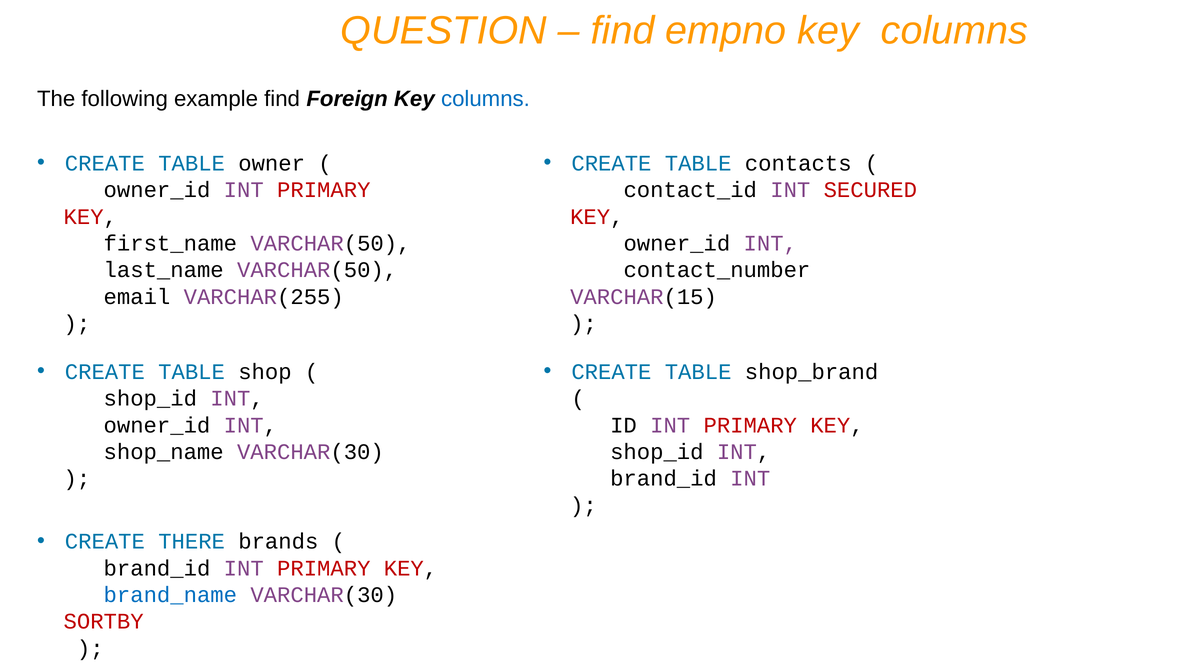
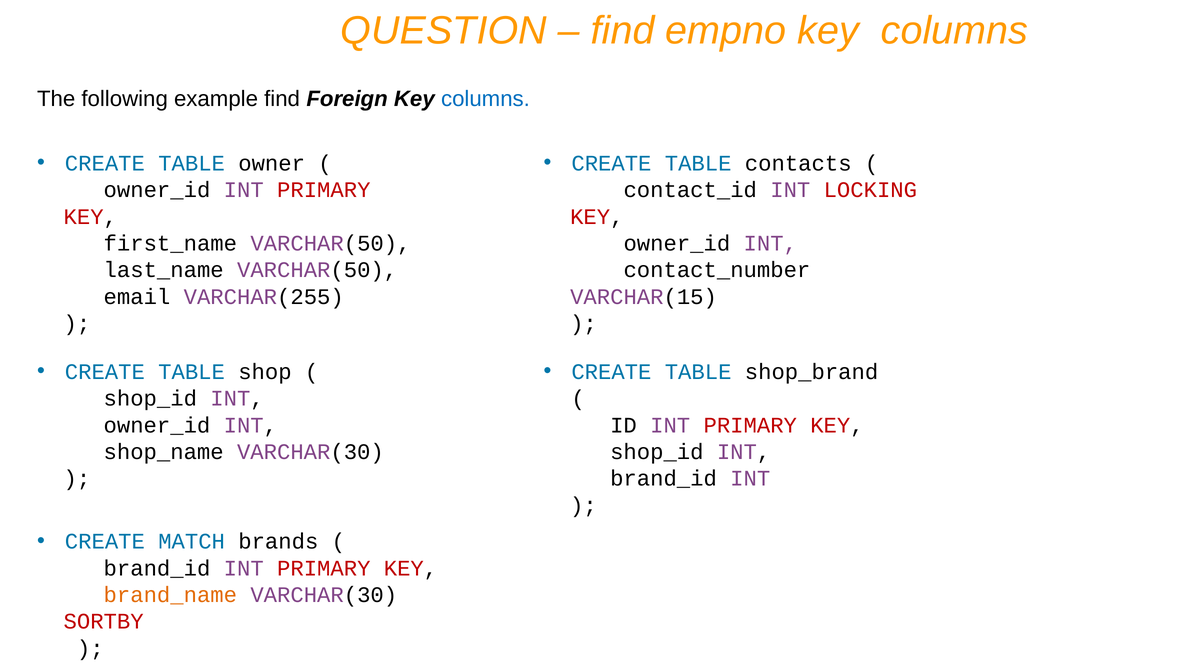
SECURED: SECURED -> LOCKING
THERE: THERE -> MATCH
brand_name colour: blue -> orange
